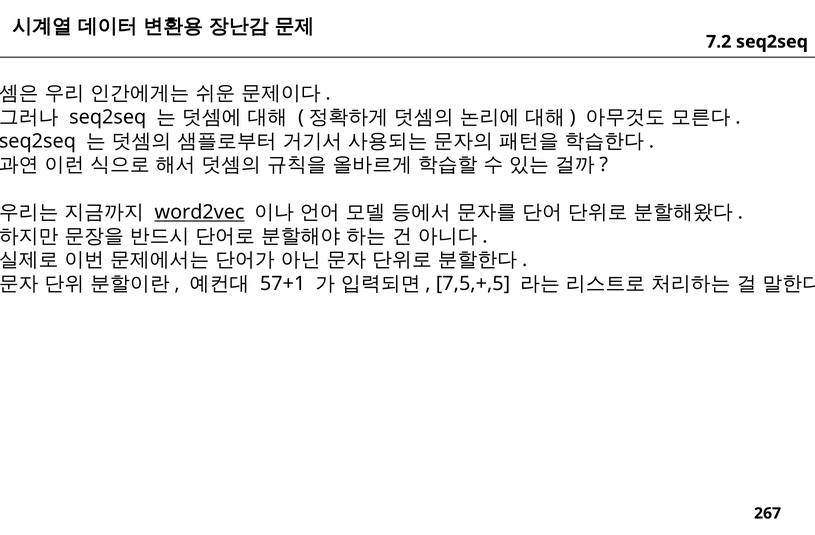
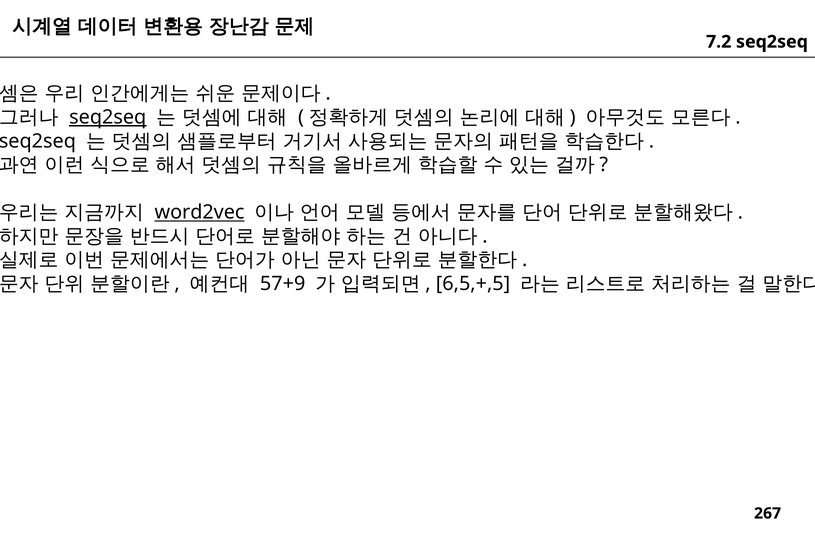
seq2seq at (108, 117) underline: none -> present
57+1: 57+1 -> 57+9
7,5,+,5: 7,5,+,5 -> 6,5,+,5
